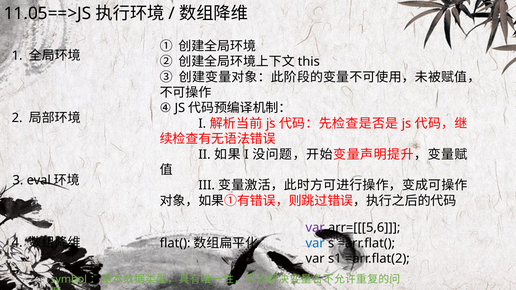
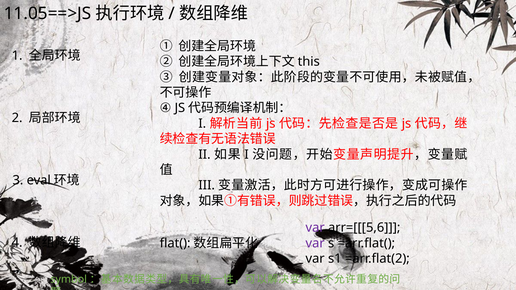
var at (315, 243) colour: blue -> purple
